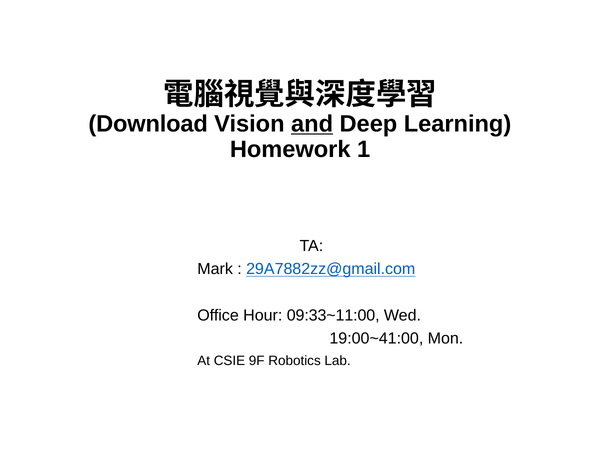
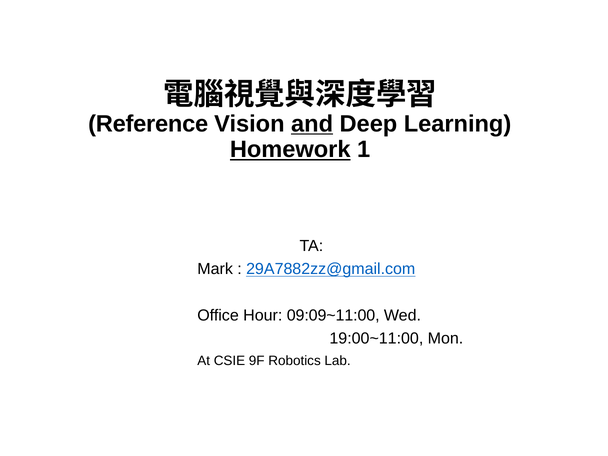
Download: Download -> Reference
Homework underline: none -> present
09:33~11:00: 09:33~11:00 -> 09:09~11:00
19:00~41:00: 19:00~41:00 -> 19:00~11:00
